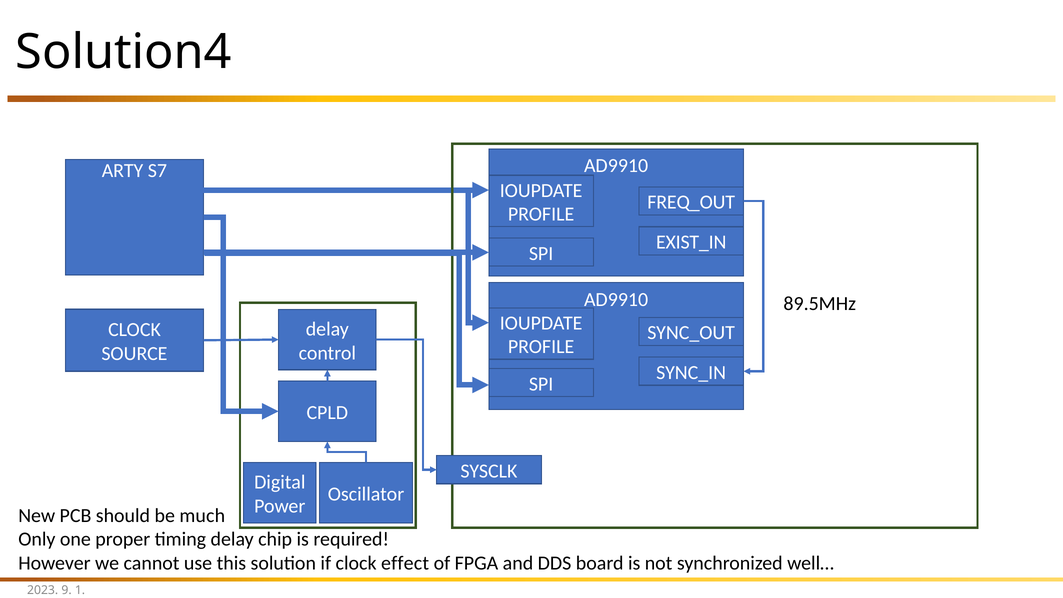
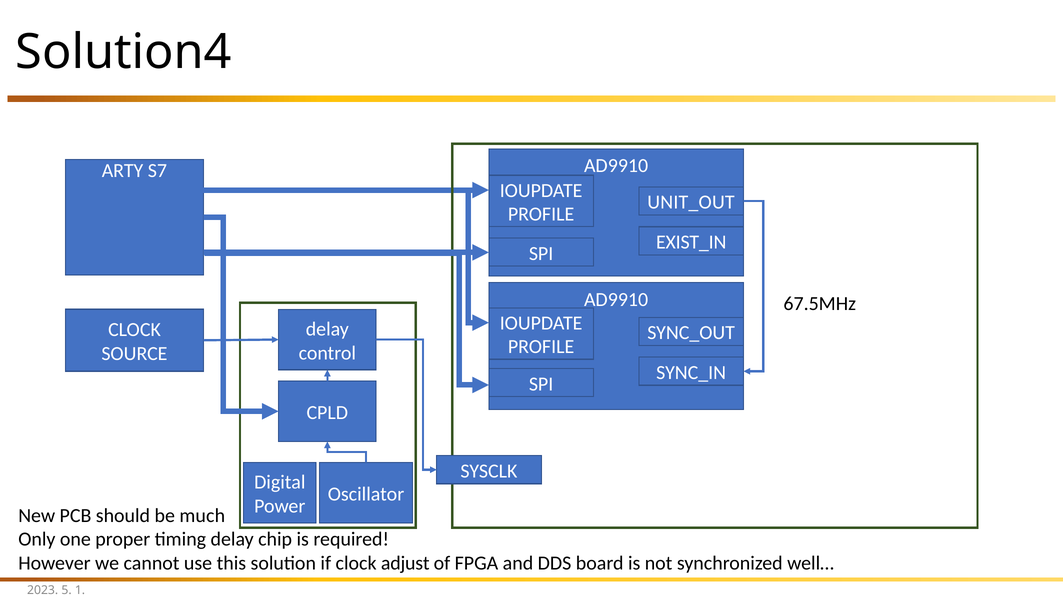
FREQ_OUT: FREQ_OUT -> UNIT_OUT
89.5MHz: 89.5MHz -> 67.5MHz
effect: effect -> adjust
9: 9 -> 5
